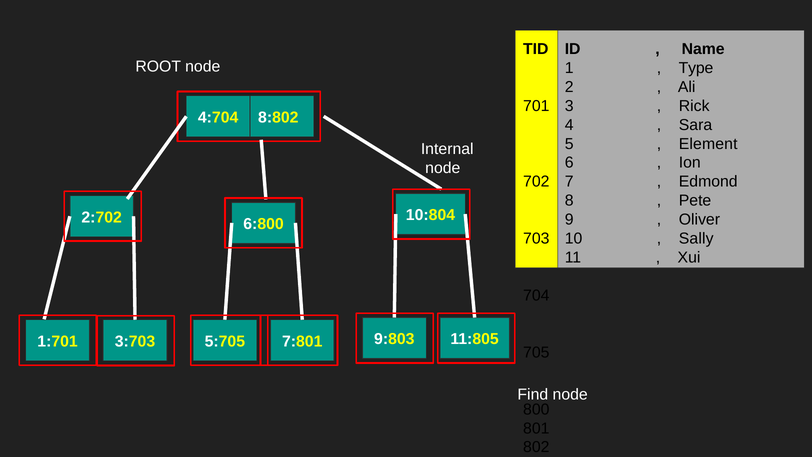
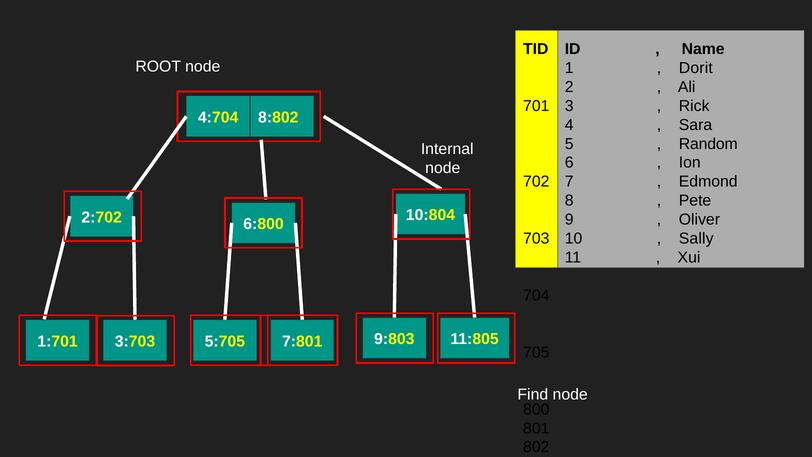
Type: Type -> Dorit
Element: Element -> Random
